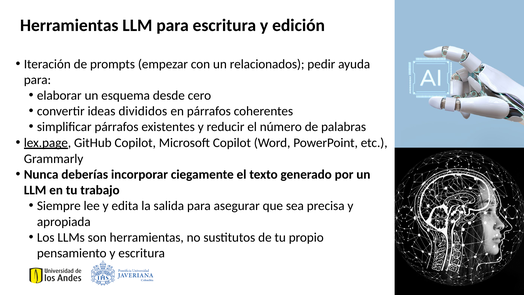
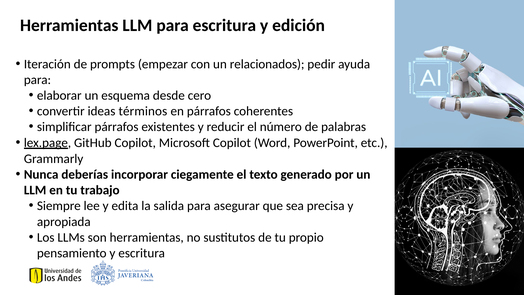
divididos: divididos -> términos
